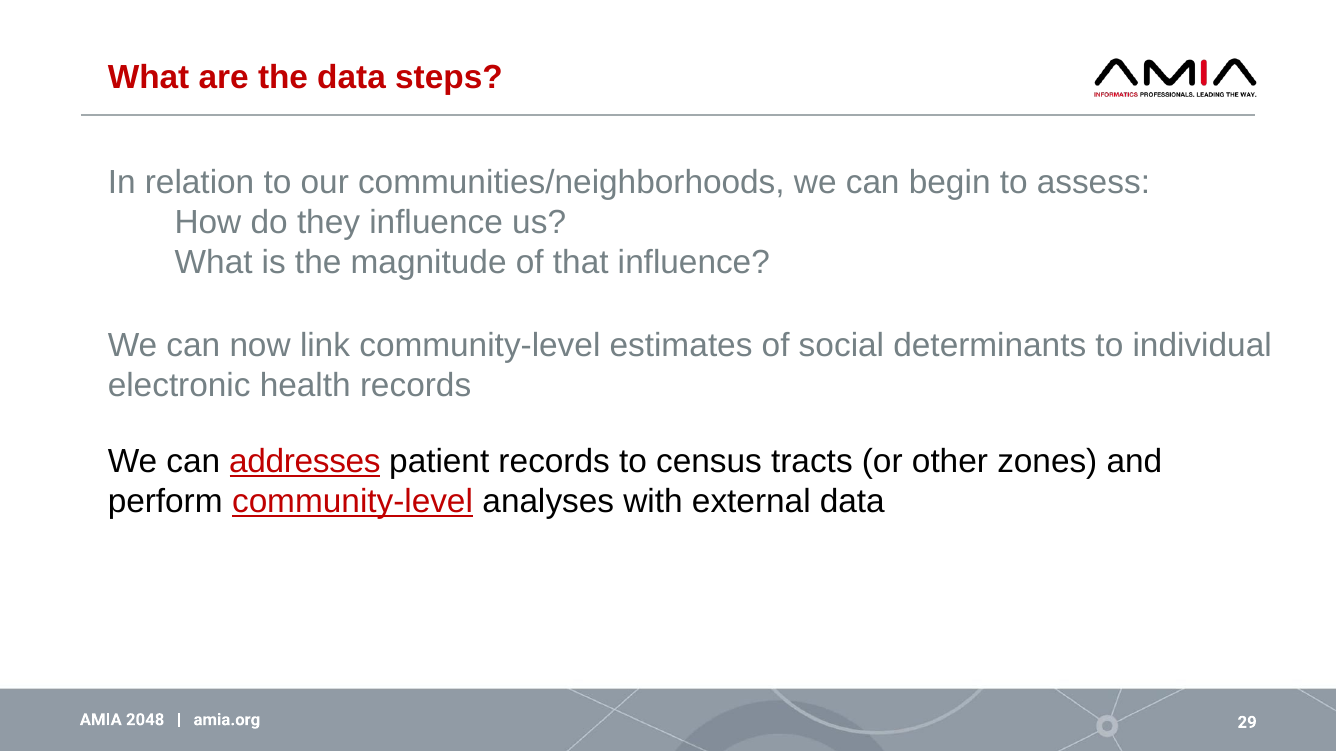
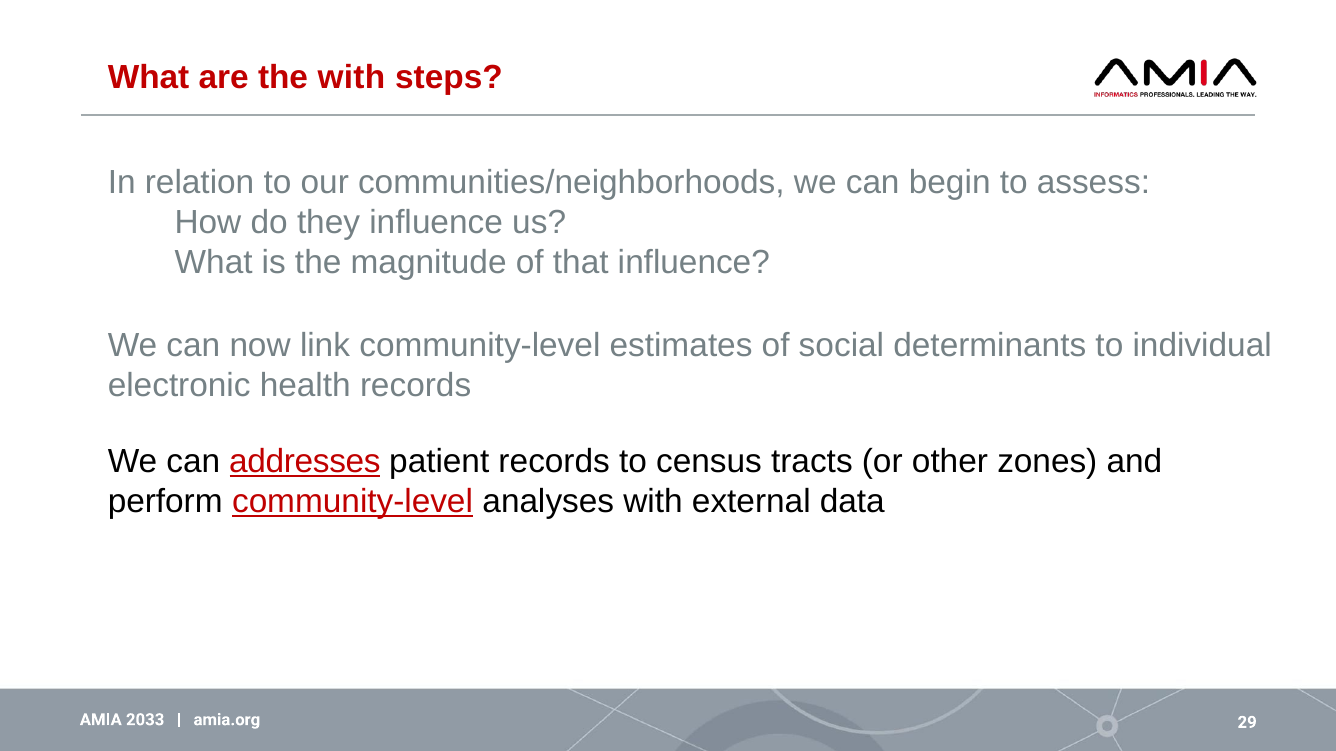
the data: data -> with
2048: 2048 -> 2033
